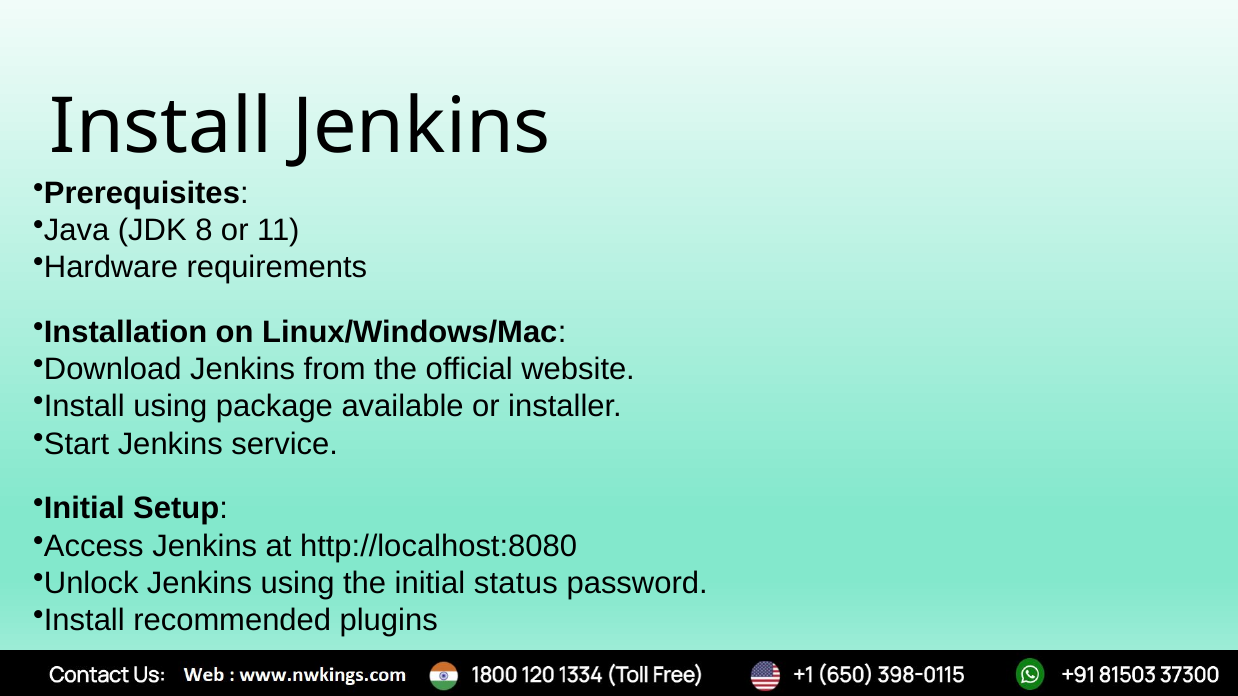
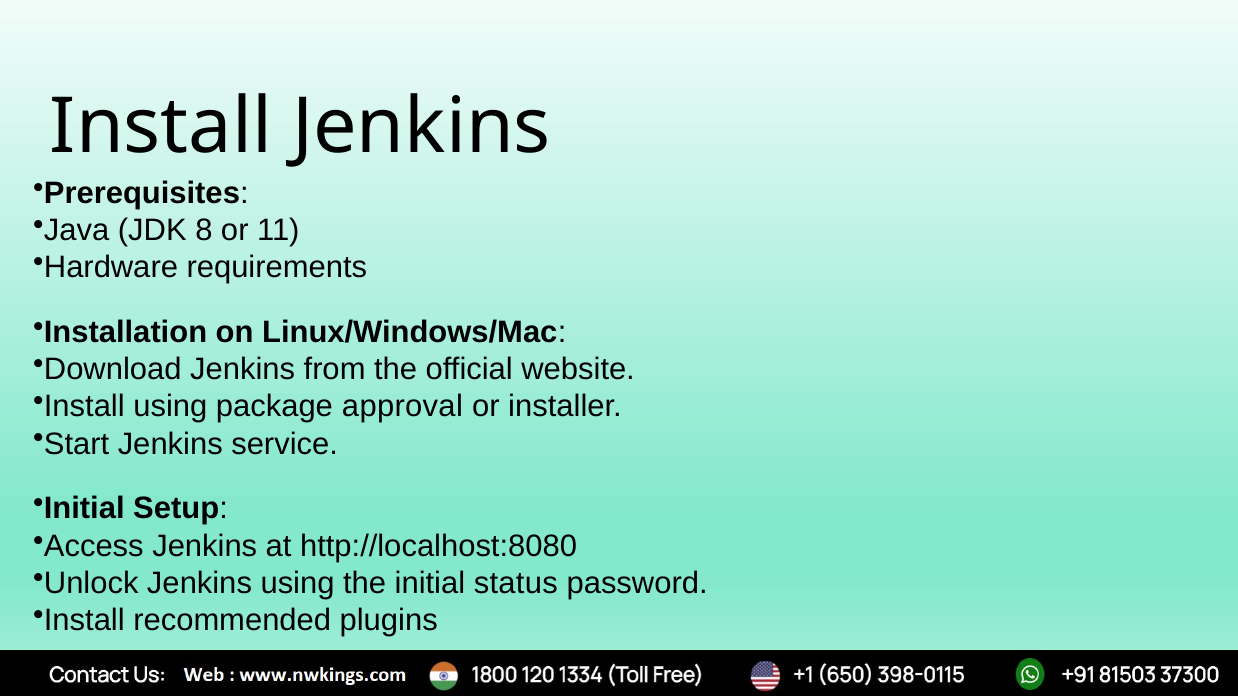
available: available -> approval
